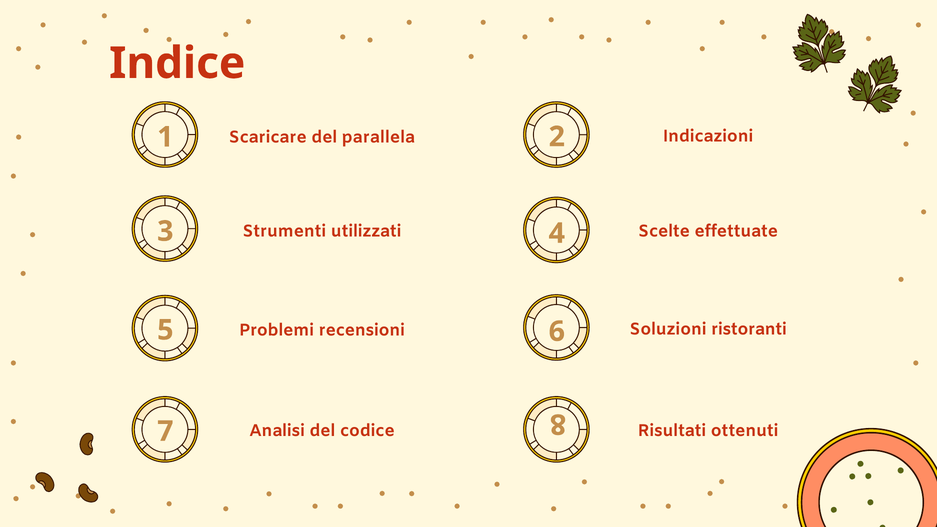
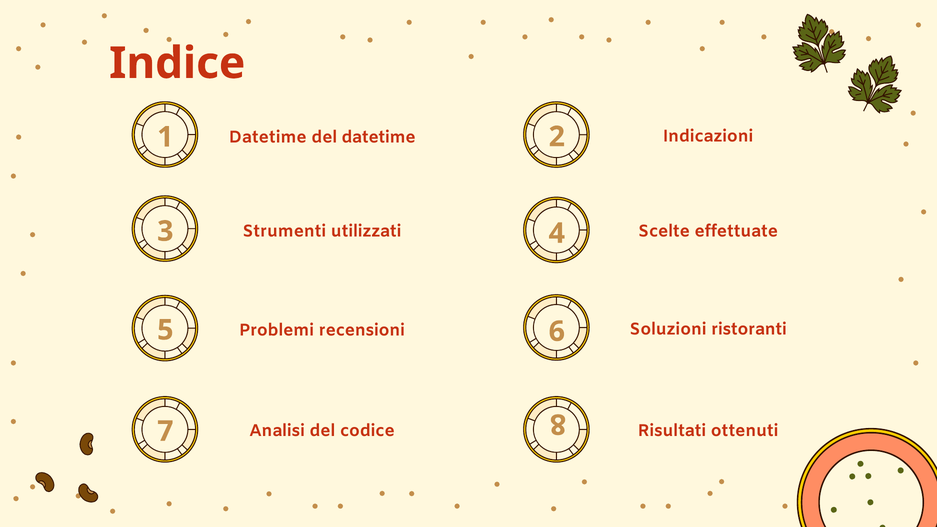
1 Scaricare: Scaricare -> Datetime
del parallela: parallela -> datetime
